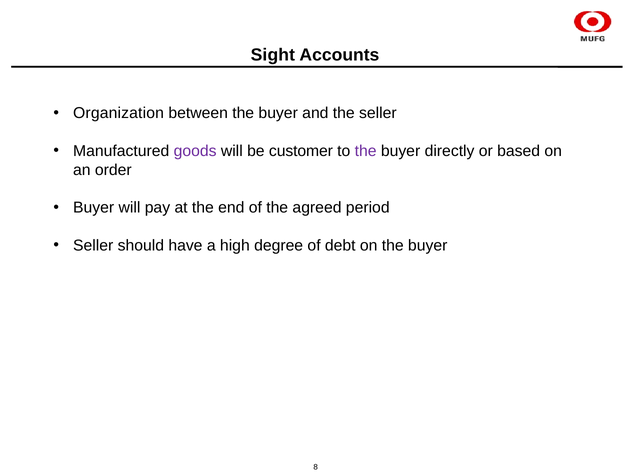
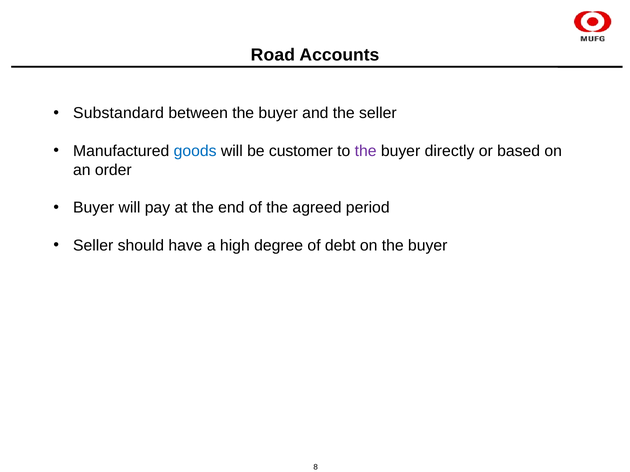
Sight: Sight -> Road
Organization: Organization -> Substandard
goods colour: purple -> blue
